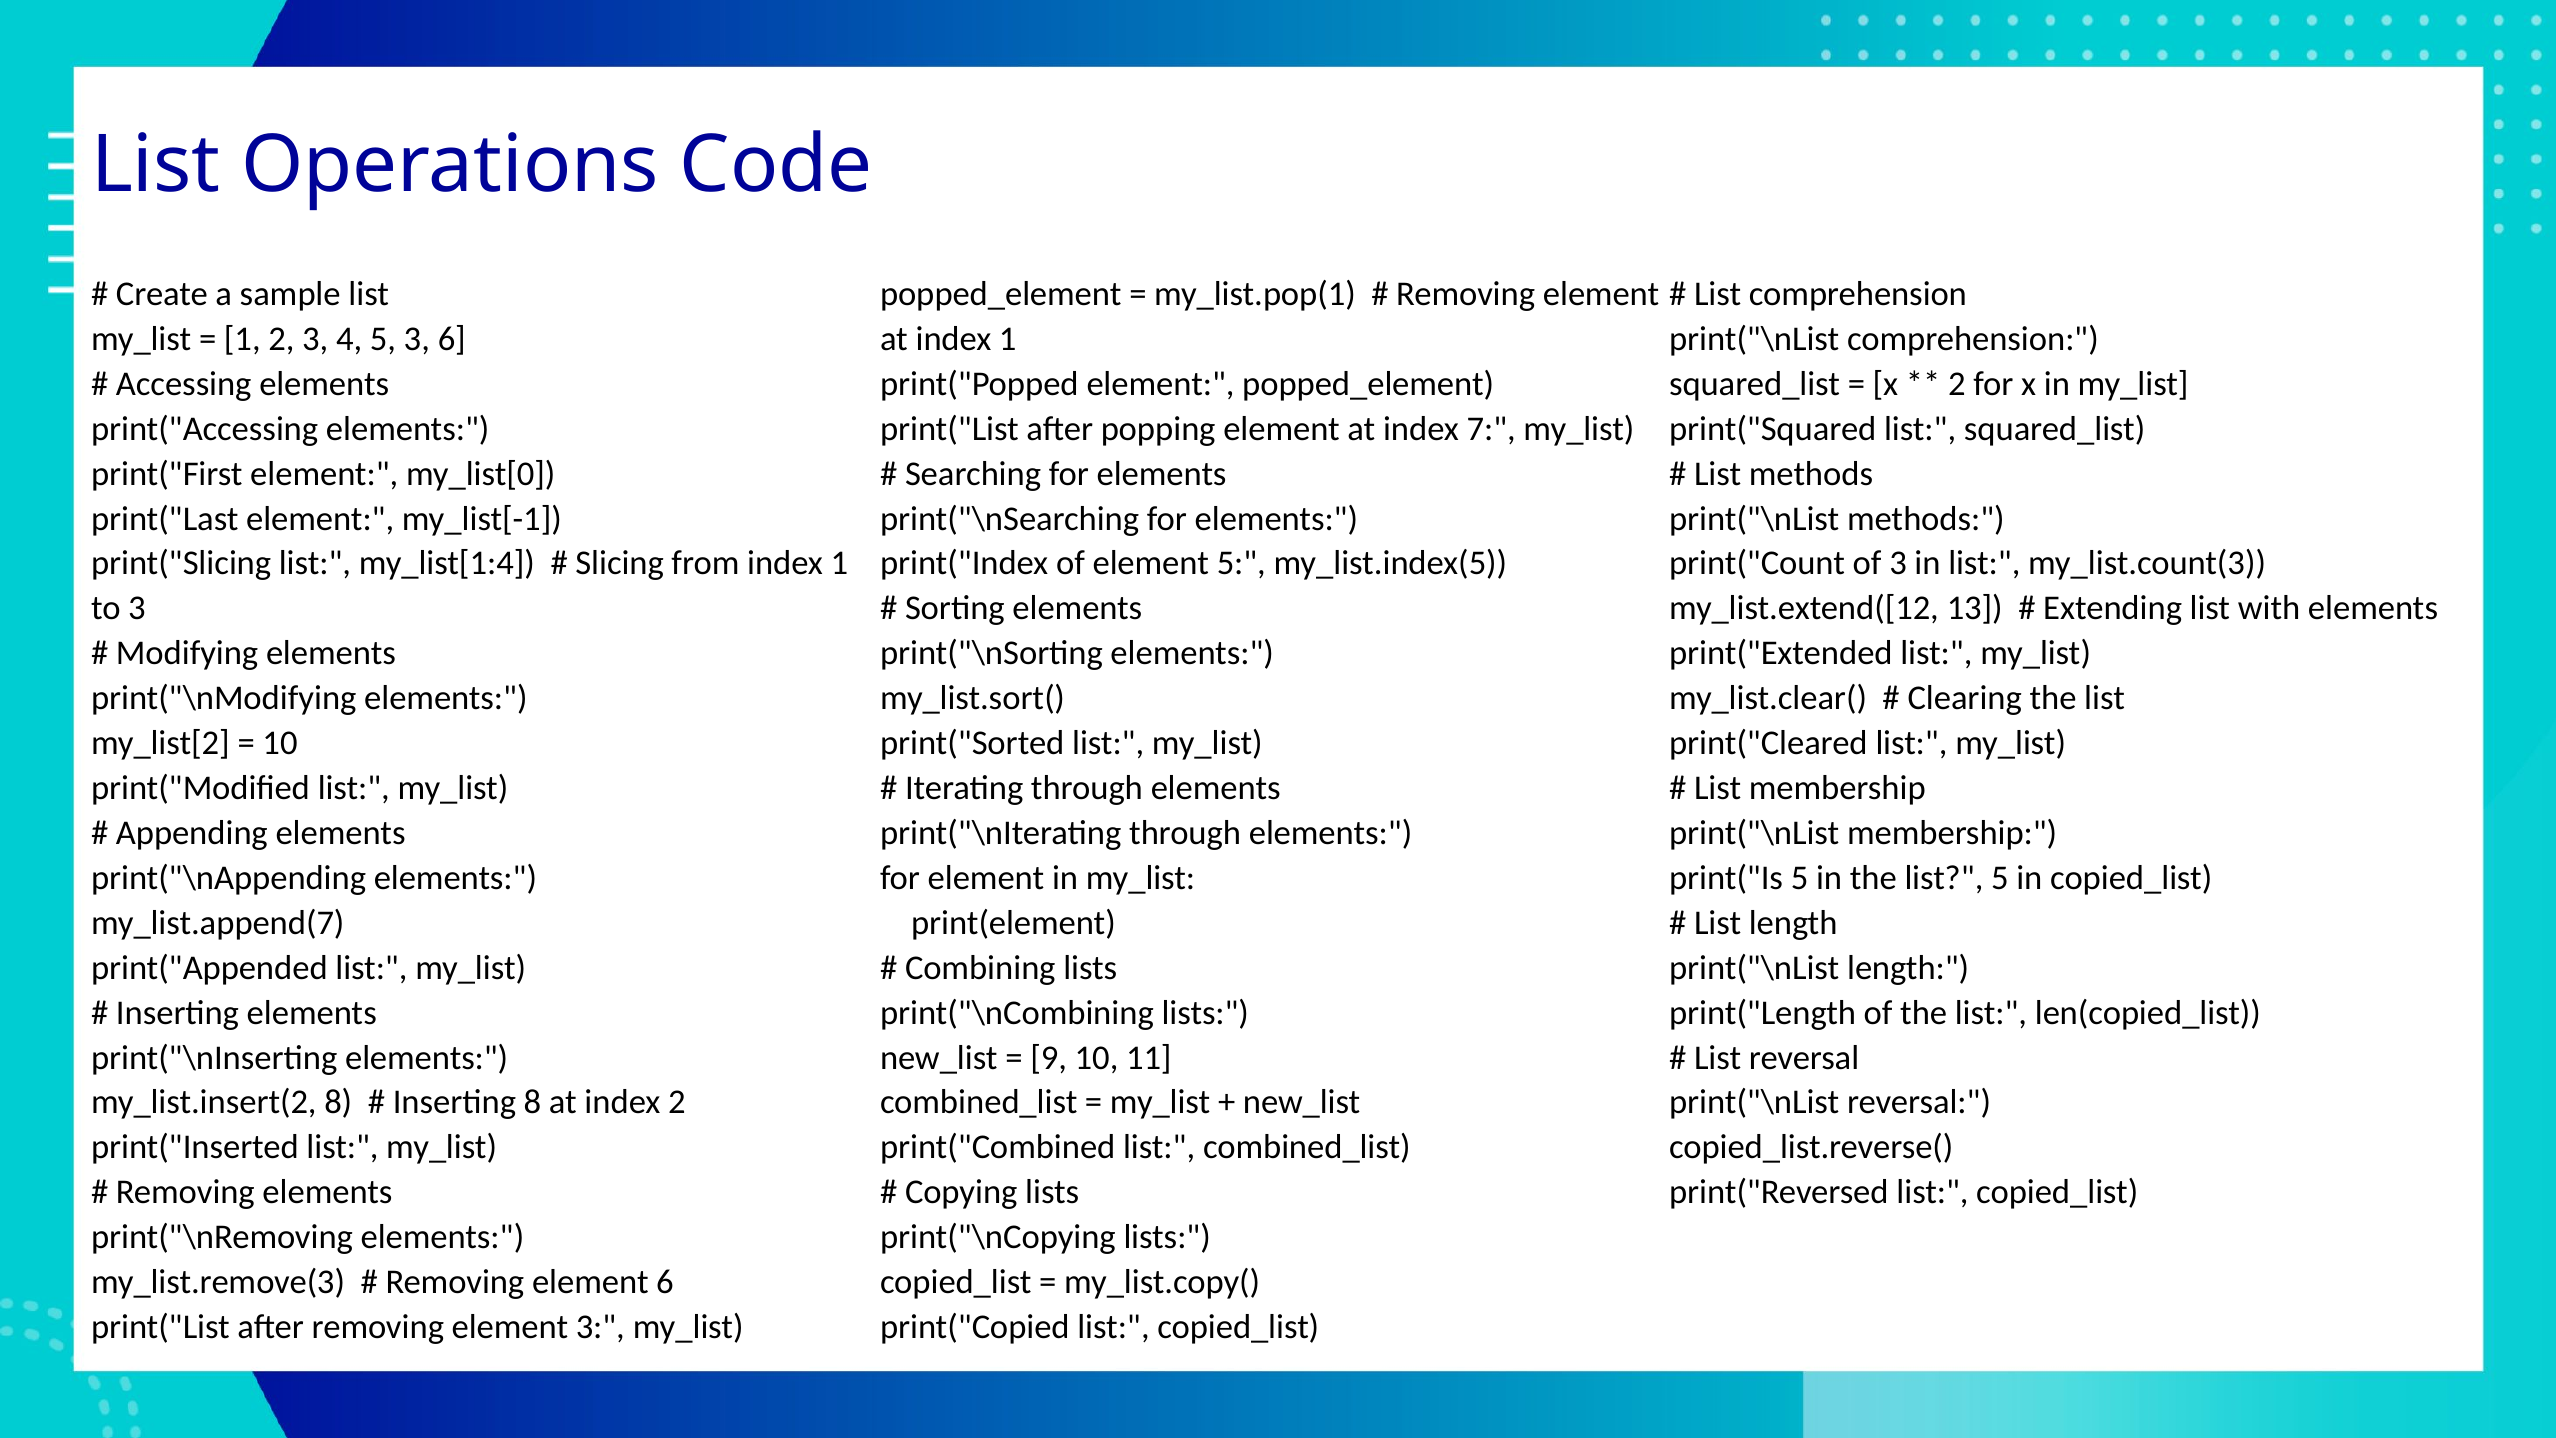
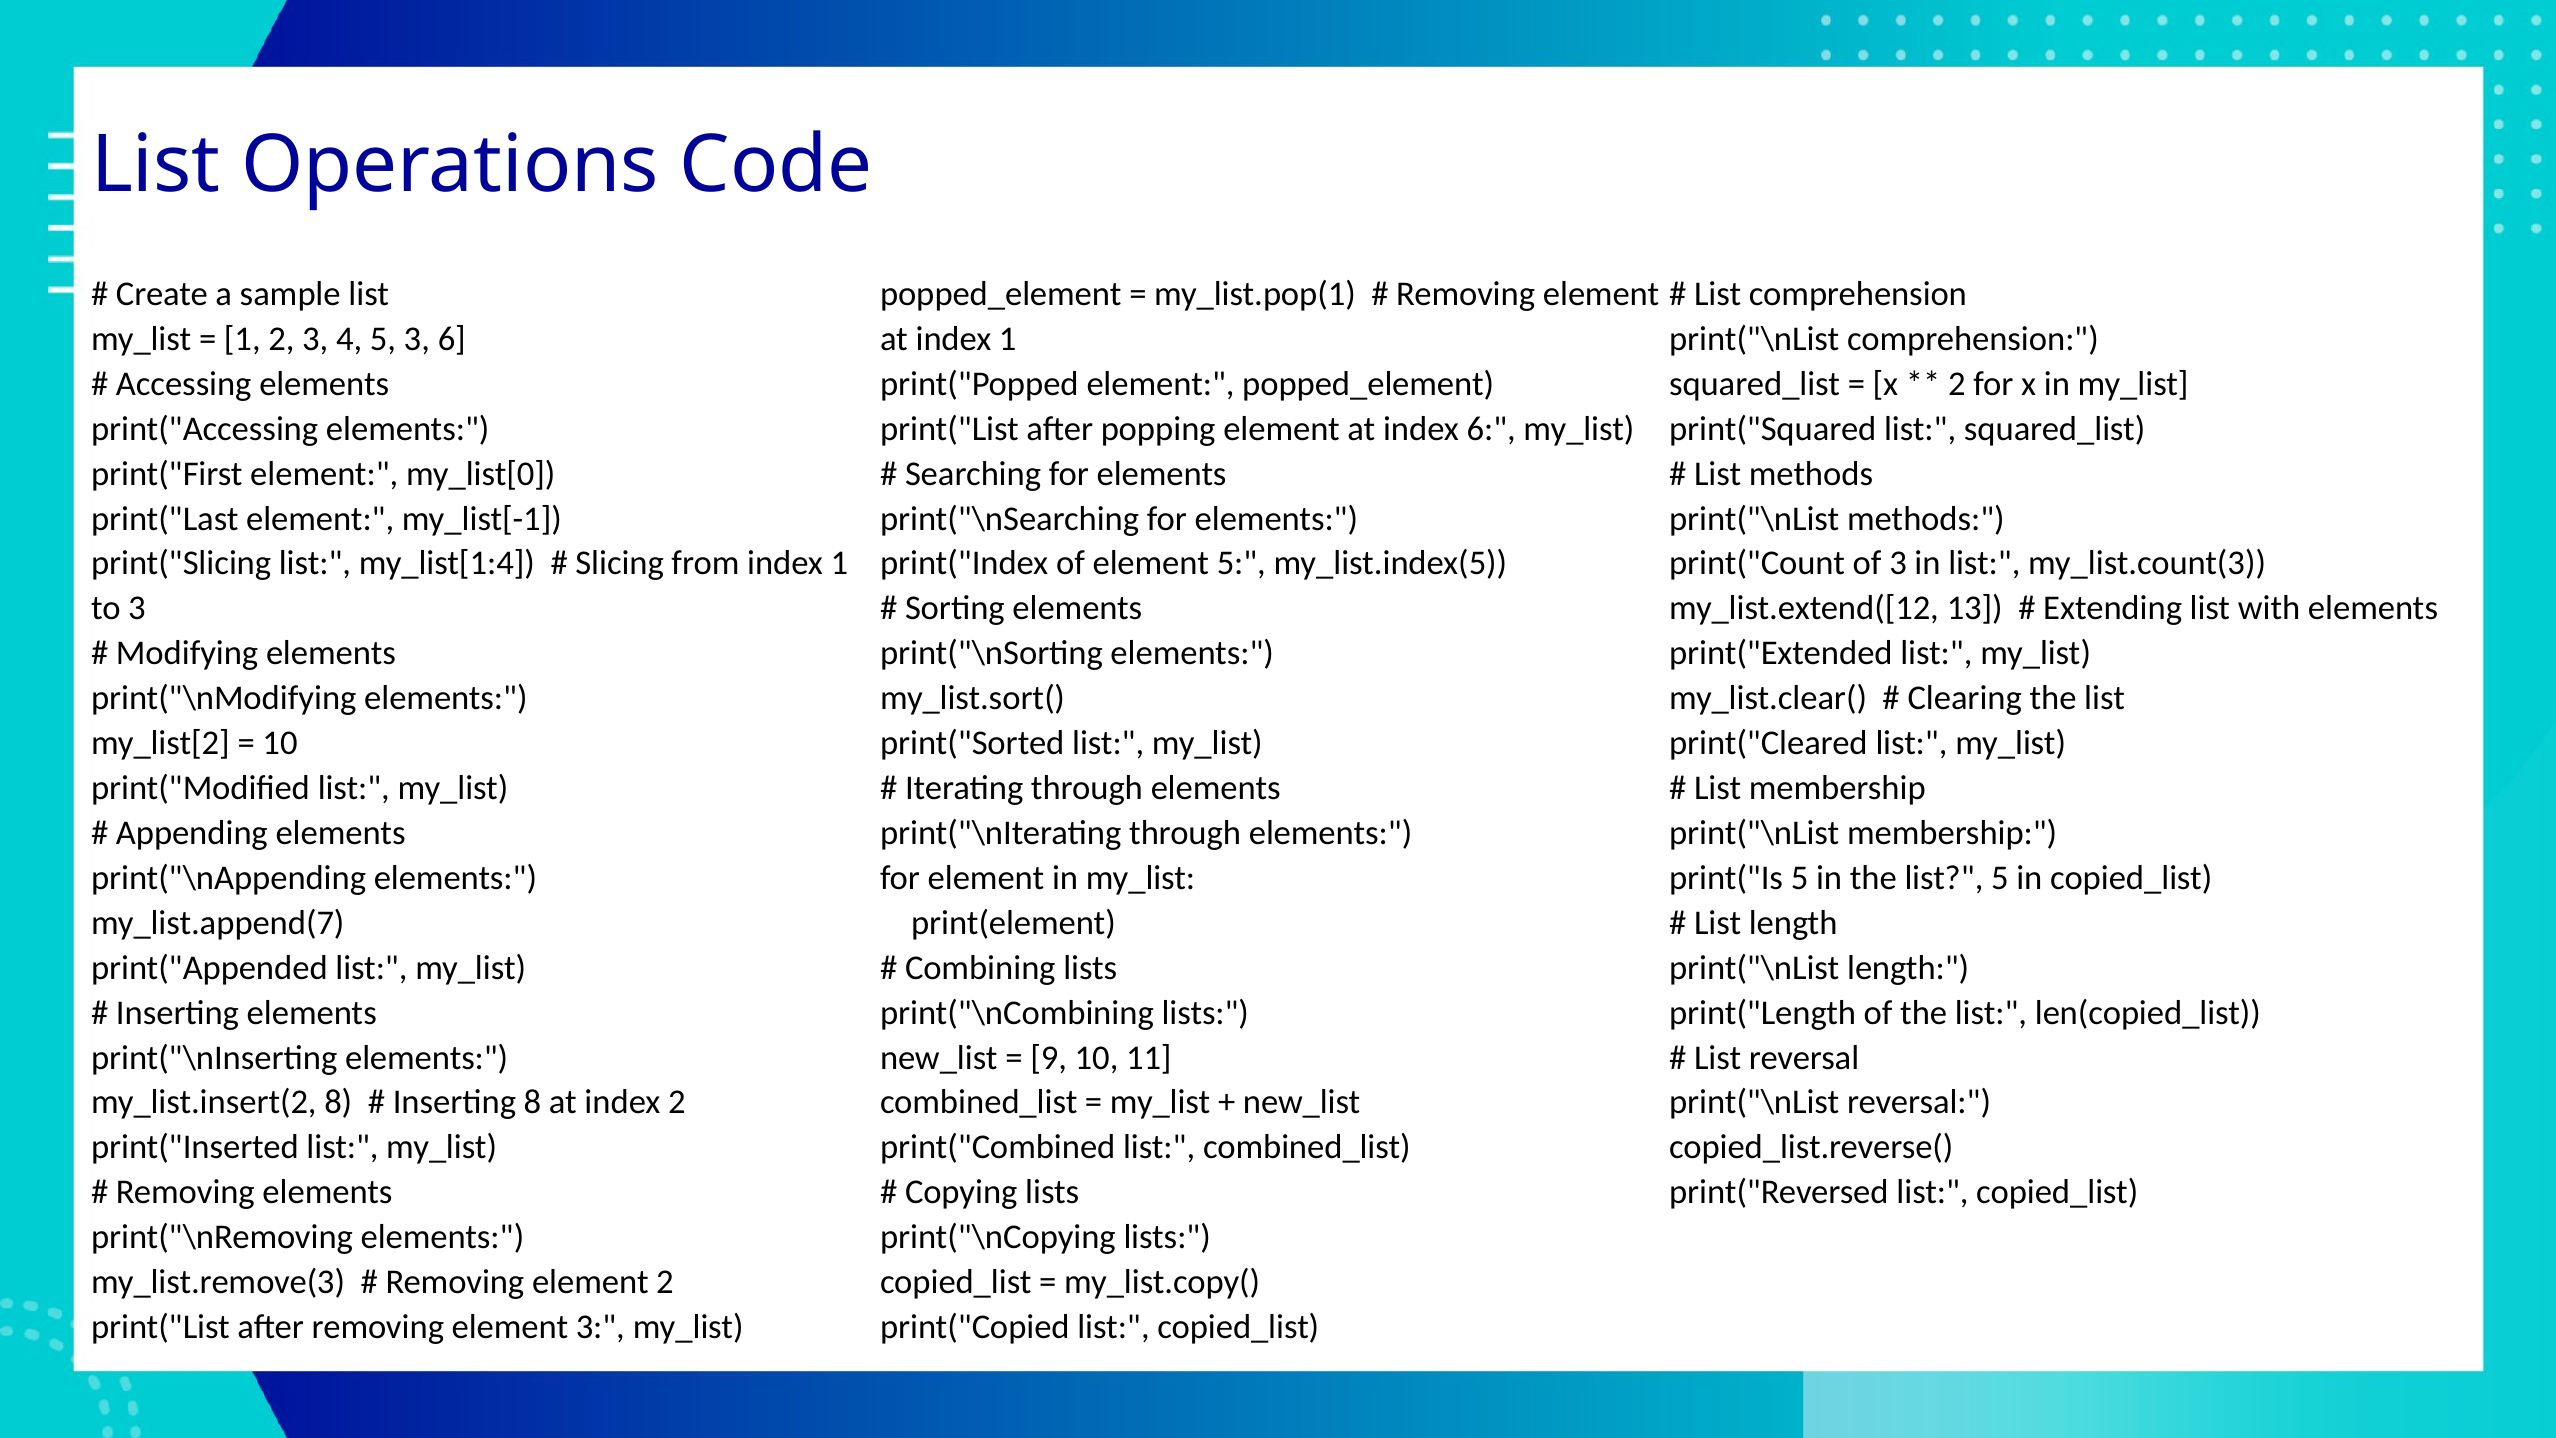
index 7: 7 -> 6
element 6: 6 -> 2
